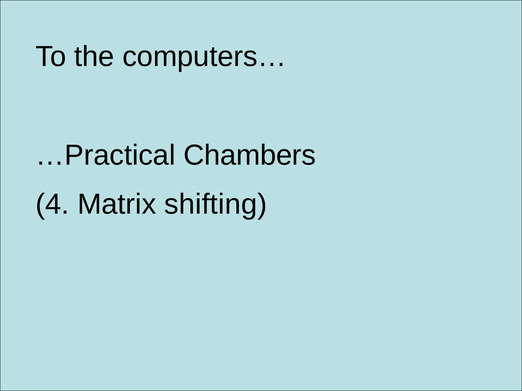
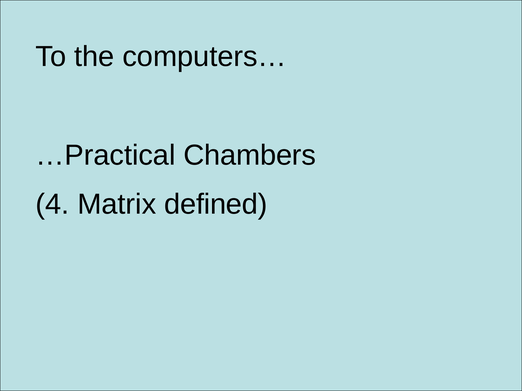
shifting: shifting -> defined
